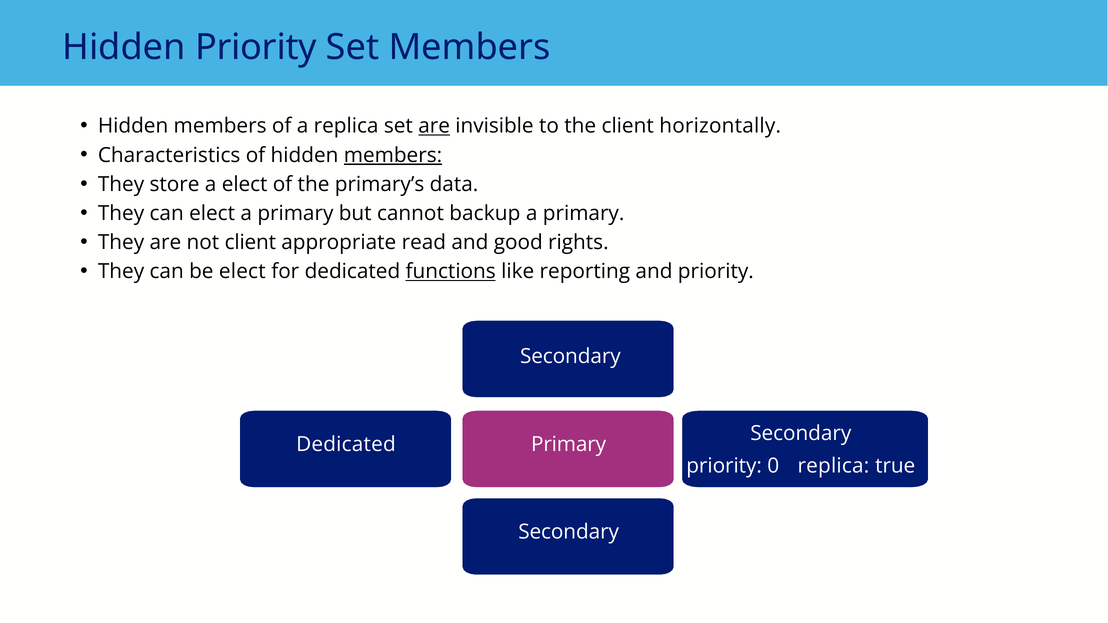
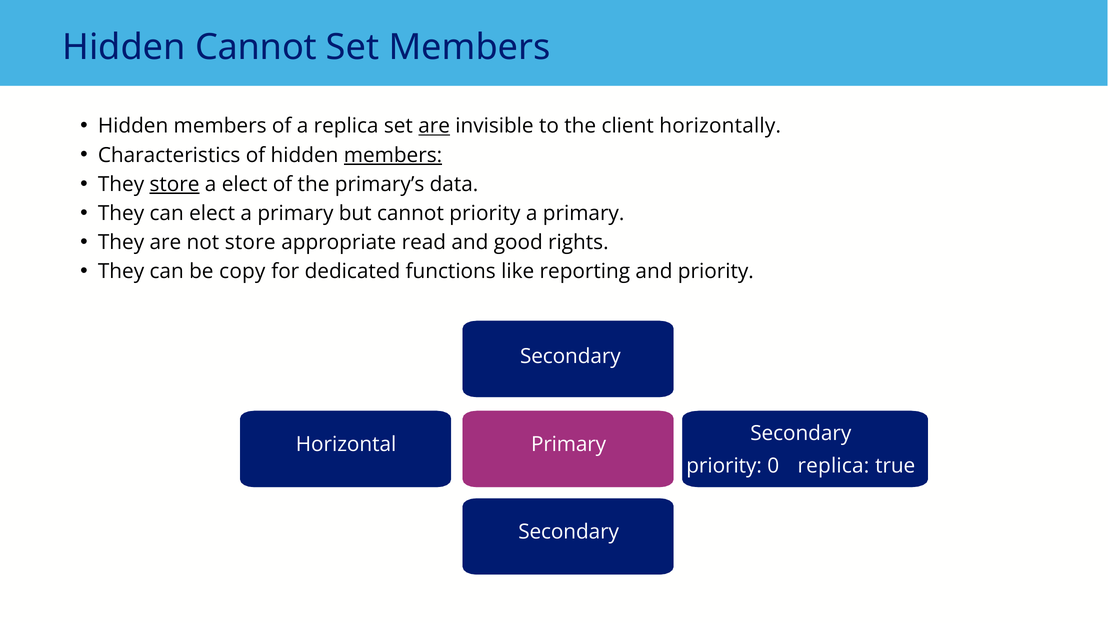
Hidden Priority: Priority -> Cannot
store at (175, 184) underline: none -> present
cannot backup: backup -> priority
not client: client -> store
be elect: elect -> copy
functions underline: present -> none
Dedicated at (346, 444): Dedicated -> Horizontal
